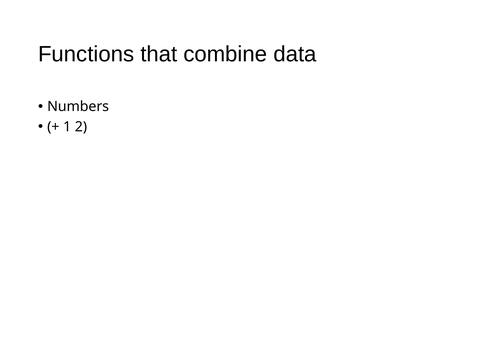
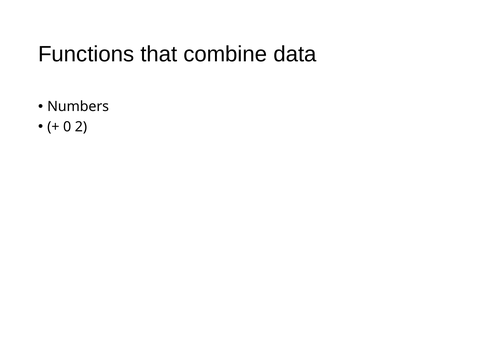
1: 1 -> 0
